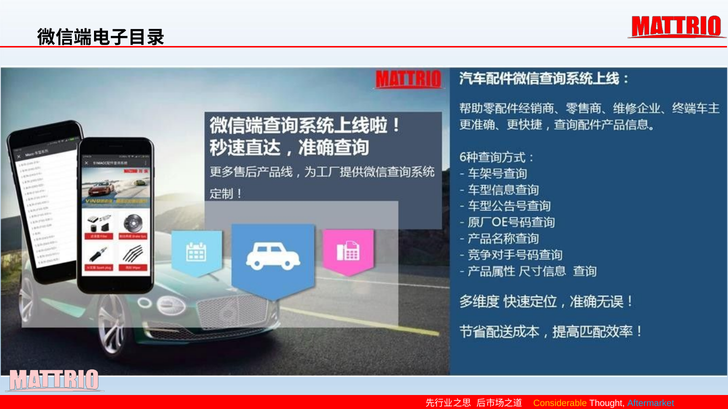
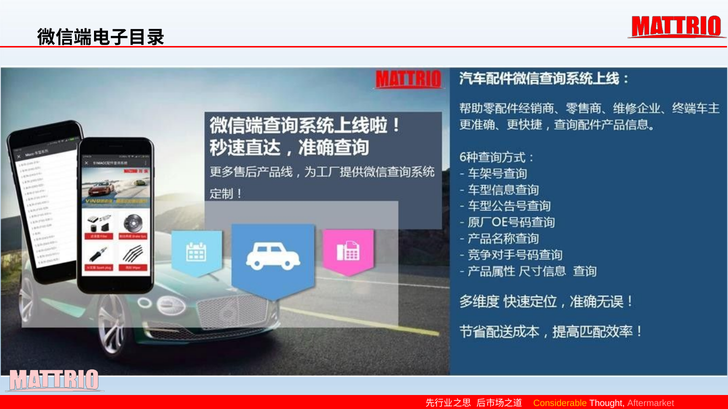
Aftermarket colour: light blue -> pink
